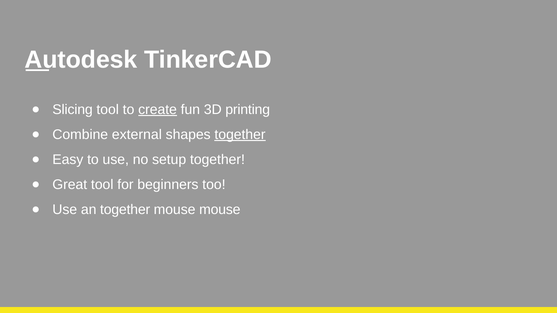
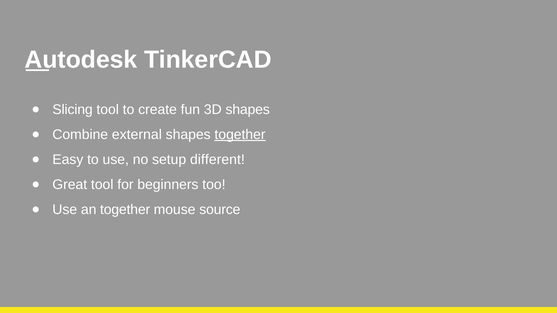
create underline: present -> none
3D printing: printing -> shapes
setup together: together -> different
mouse mouse: mouse -> source
